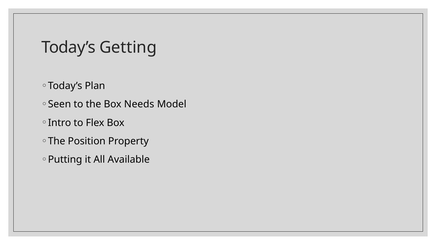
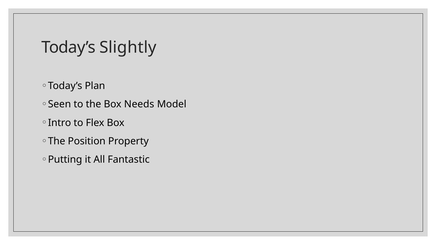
Getting: Getting -> Slightly
Available: Available -> Fantastic
